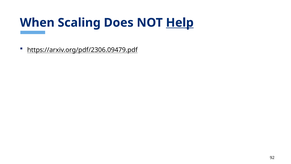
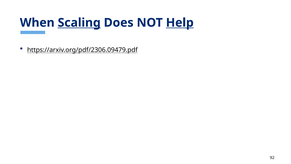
Scaling underline: none -> present
